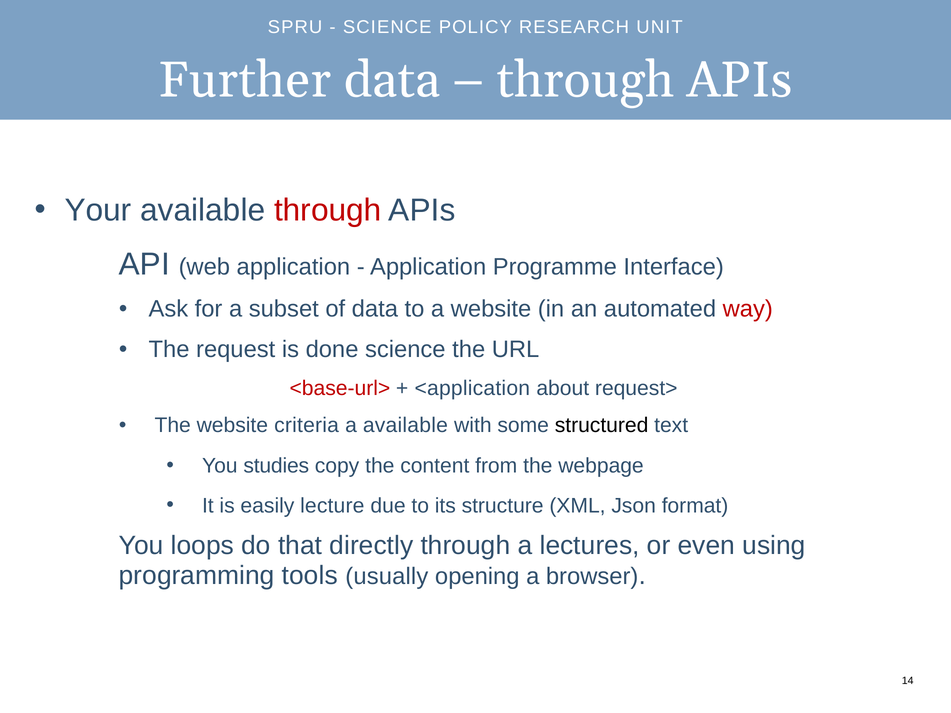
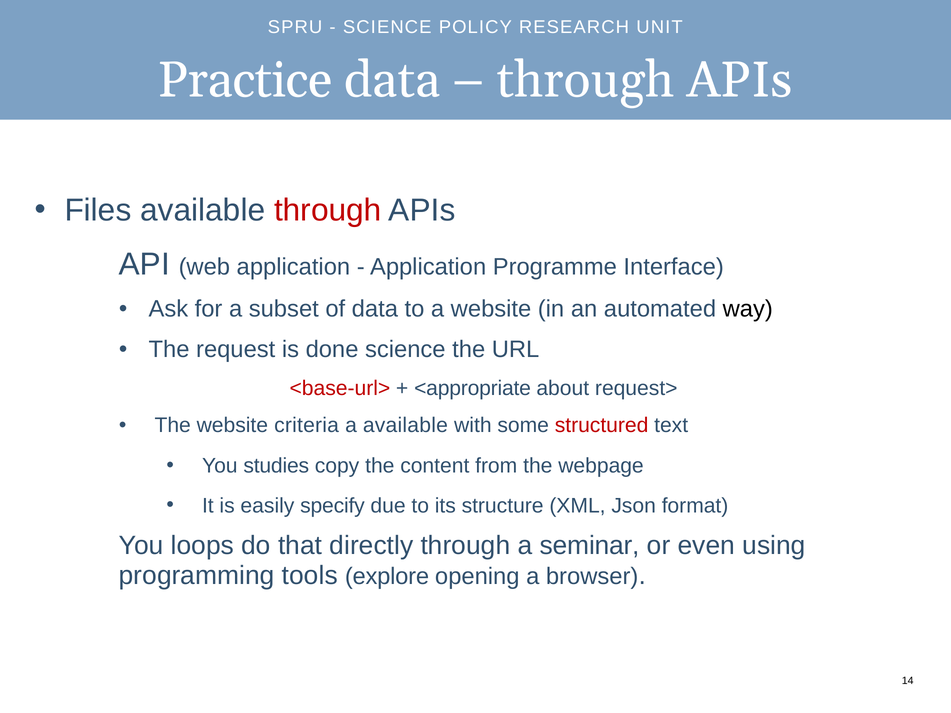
Further: Further -> Practice
Your: Your -> Files
way colour: red -> black
<application: <application -> <appropriate
structured colour: black -> red
lecture: lecture -> specify
lectures: lectures -> seminar
usually: usually -> explore
